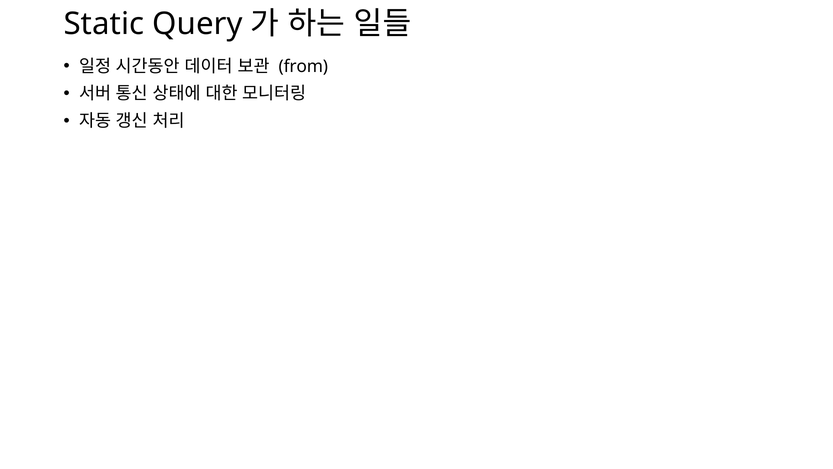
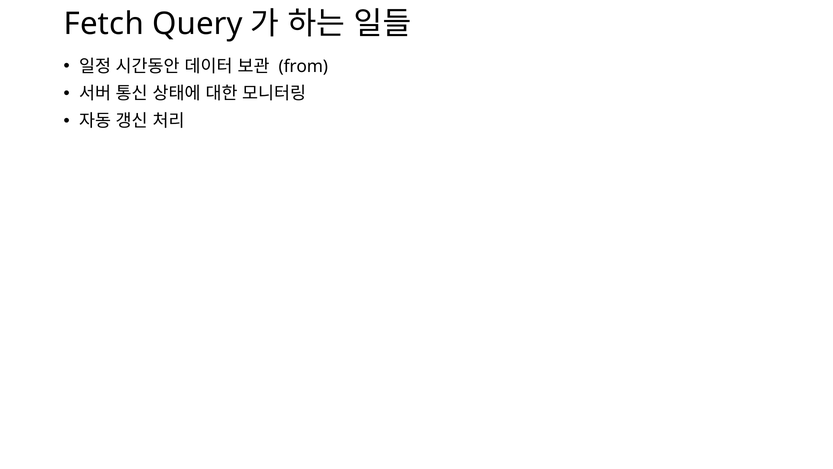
Static: Static -> Fetch
